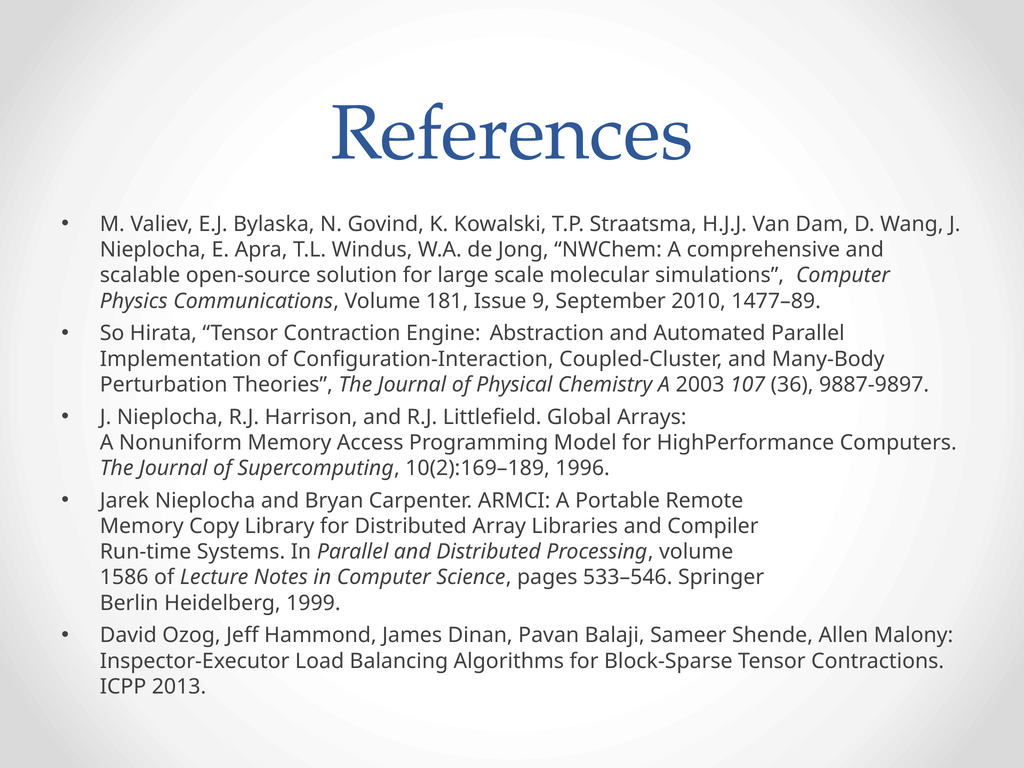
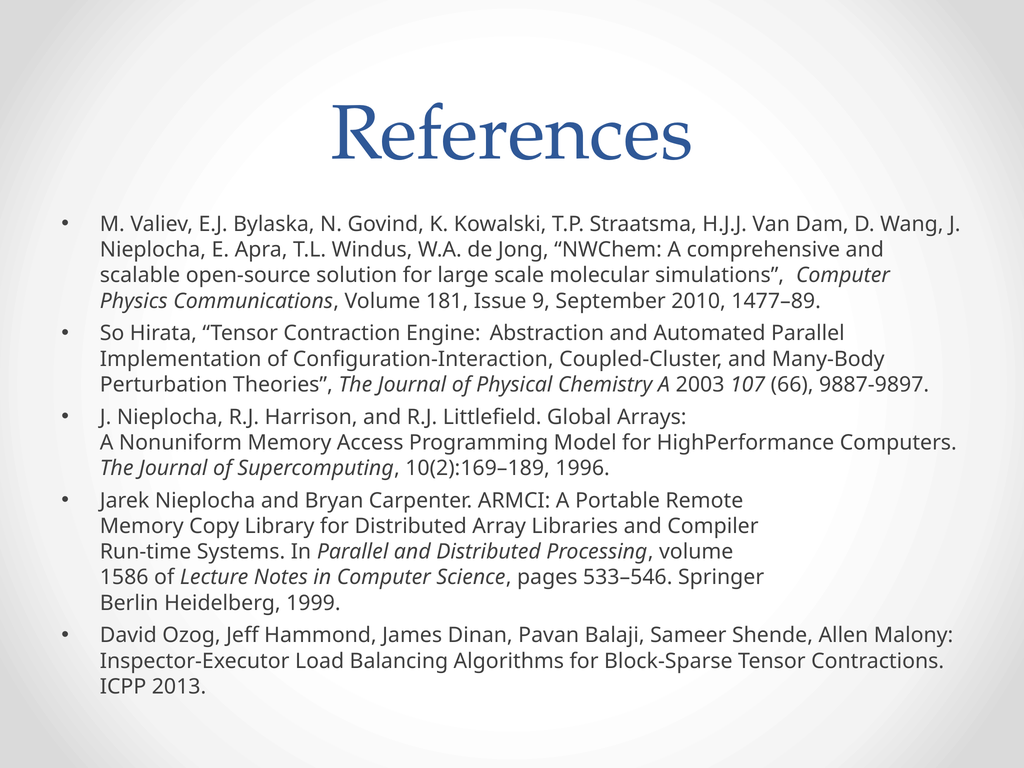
36: 36 -> 66
